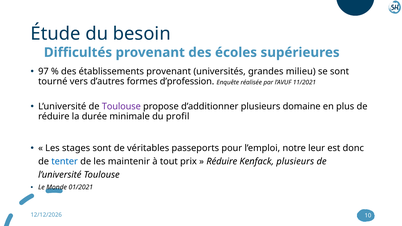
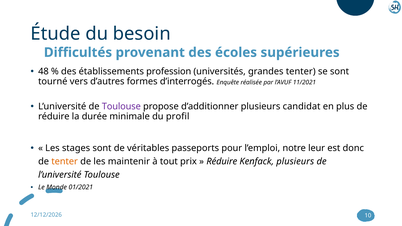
97: 97 -> 48
établissements provenant: provenant -> profession
grandes milieu: milieu -> tenter
d’profession: d’profession -> d’interrogés
domaine: domaine -> candidat
tenter at (65, 162) colour: blue -> orange
